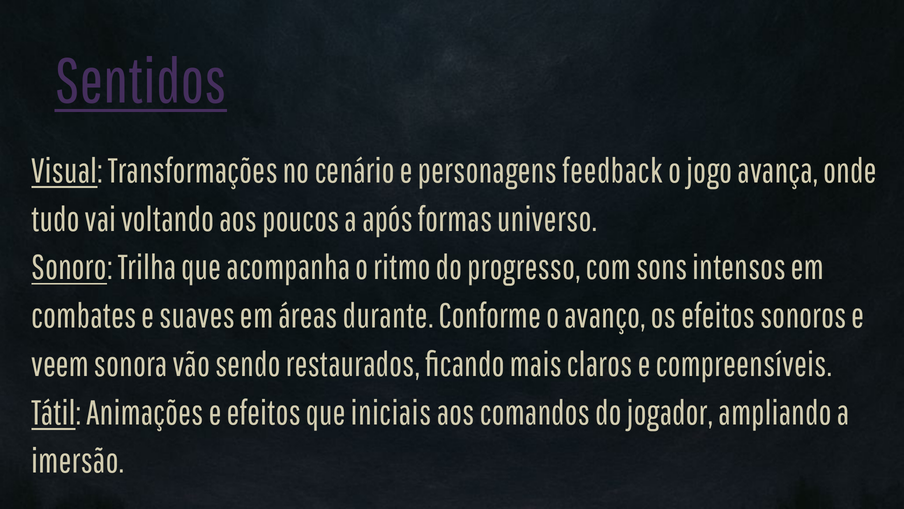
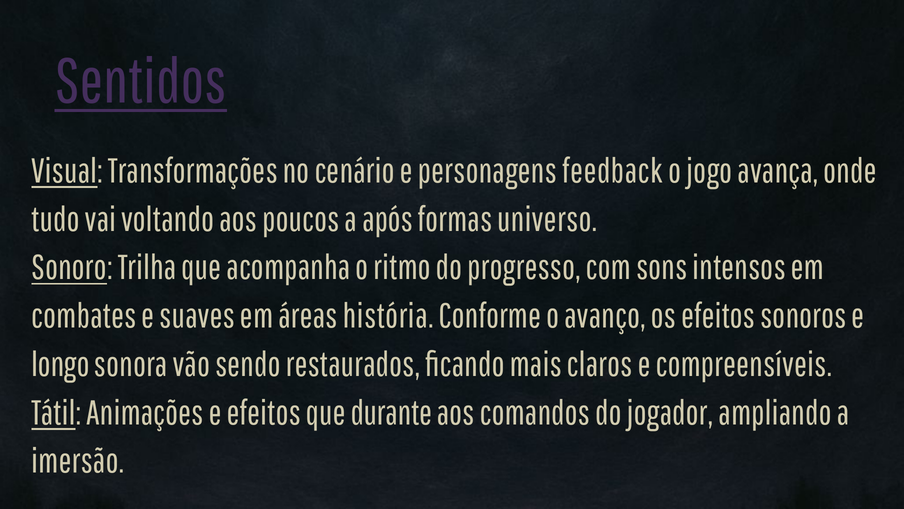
durante: durante -> história
veem: veem -> longo
iniciais: iniciais -> durante
